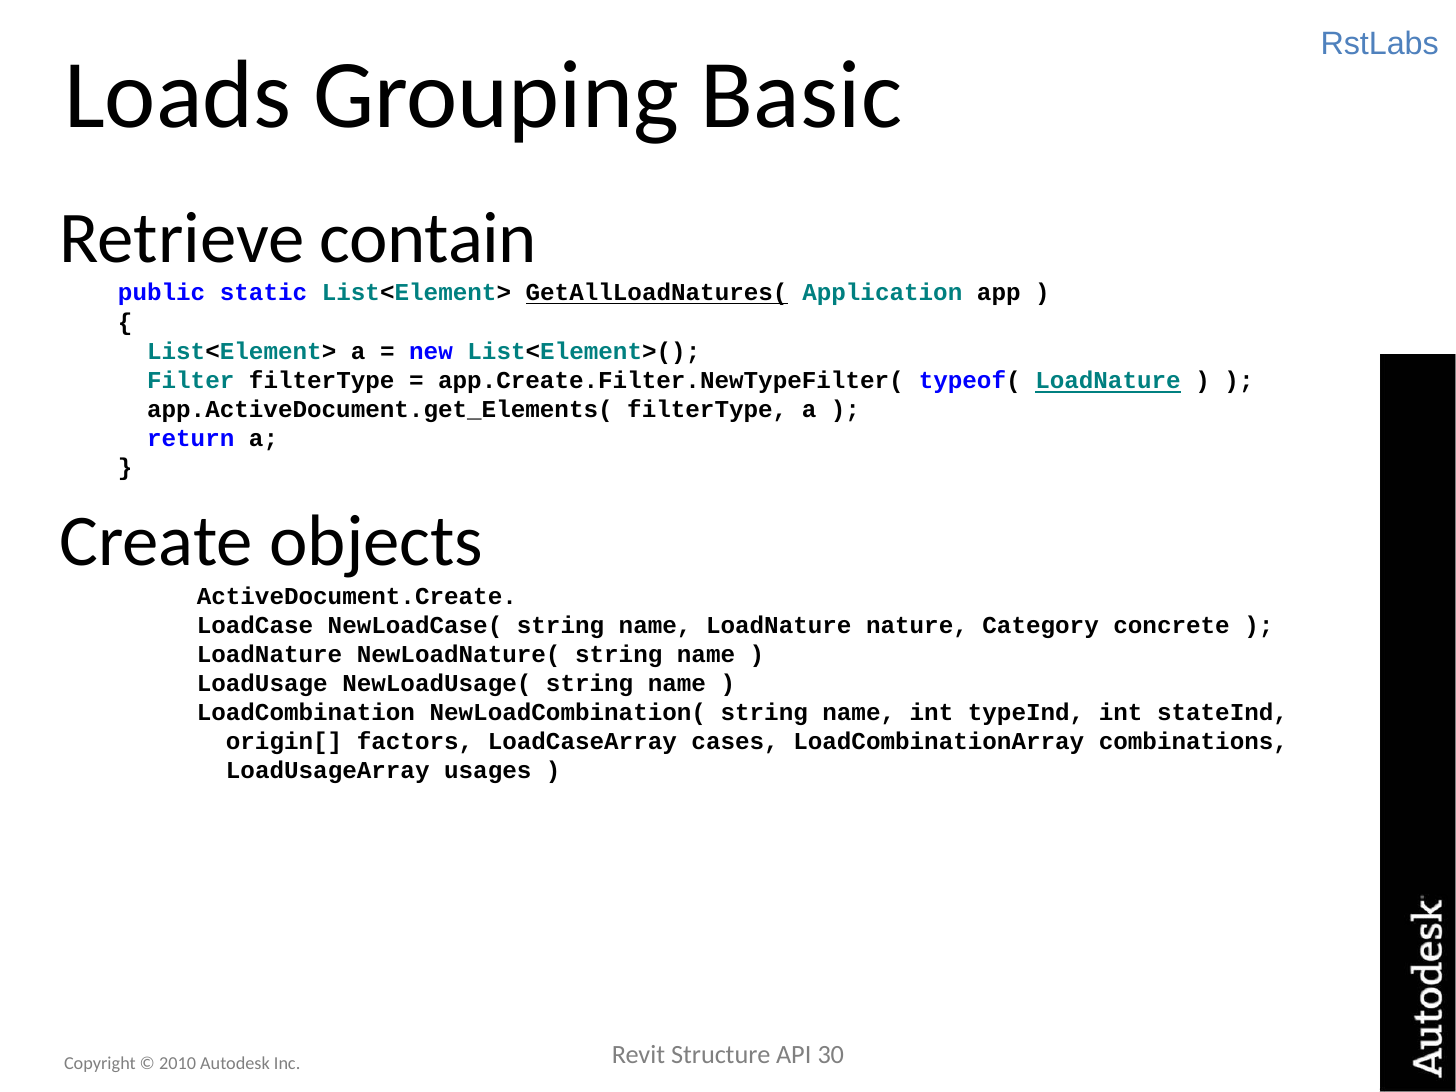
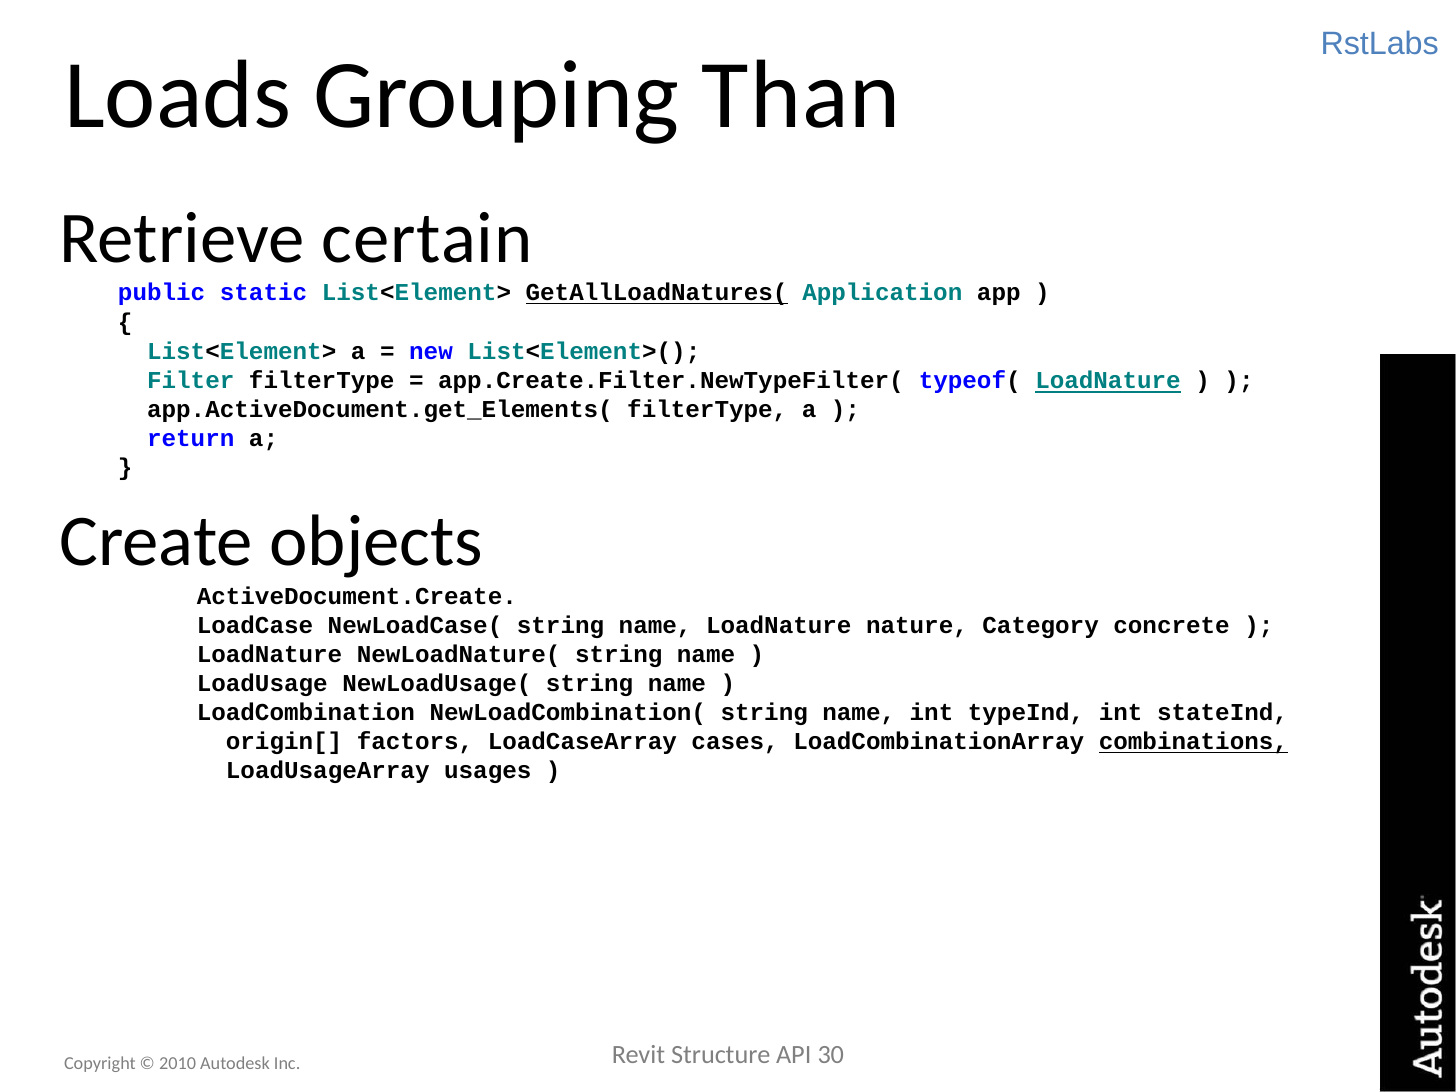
Basic: Basic -> Than
contain: contain -> certain
combinations underline: none -> present
